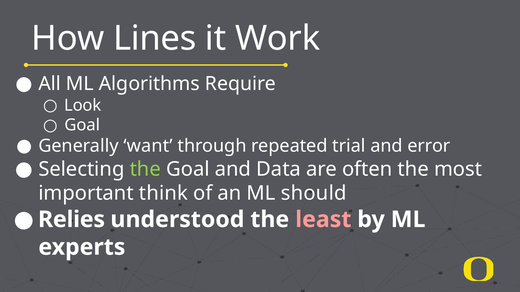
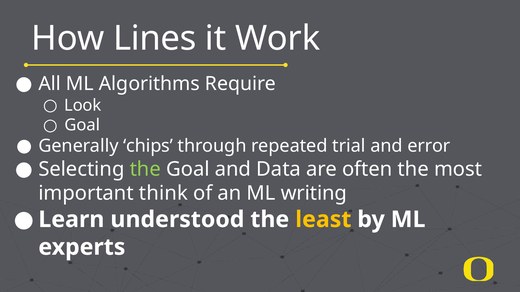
want: want -> chips
should: should -> writing
Relies: Relies -> Learn
least colour: pink -> yellow
